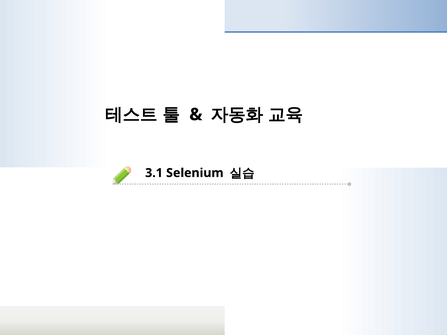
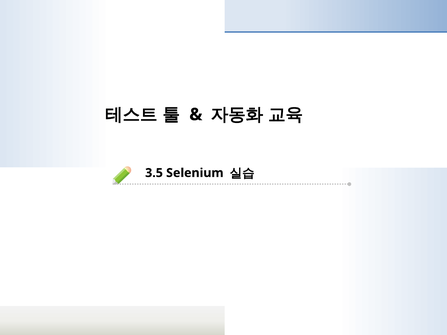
3.1: 3.1 -> 3.5
